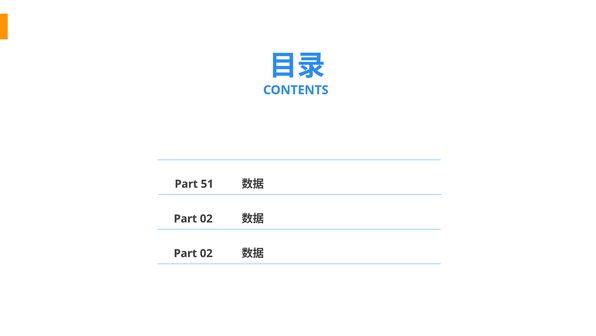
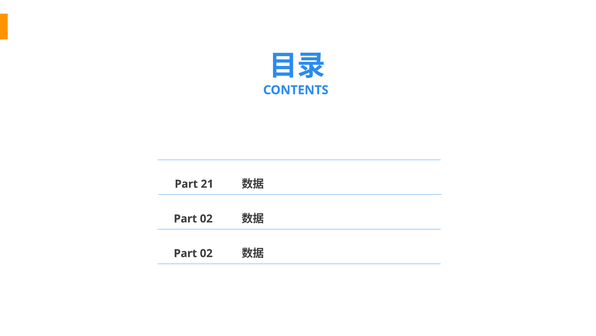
51: 51 -> 21
